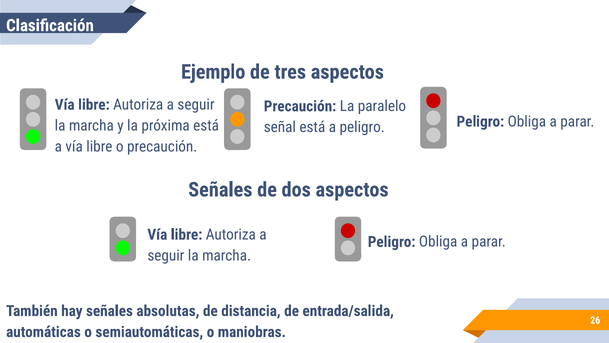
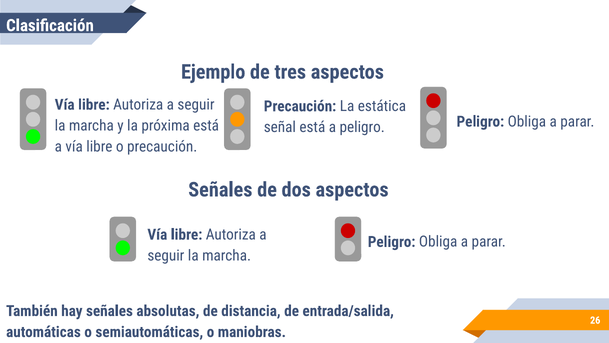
paralelo: paralelo -> estática
